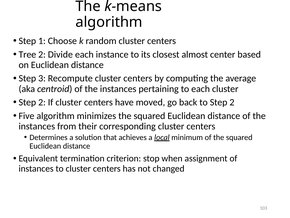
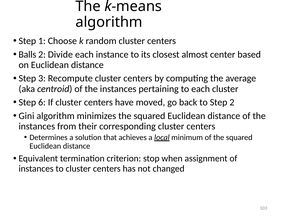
Tree: Tree -> Balls
2 at (42, 102): 2 -> 6
Five: Five -> Gini
